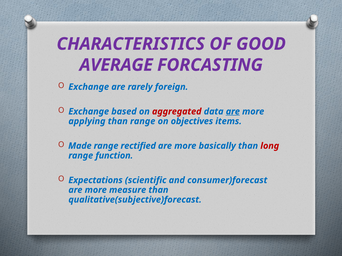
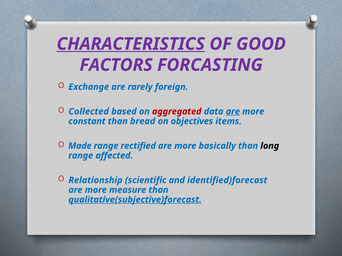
CHARACTERISTICS underline: none -> present
AVERAGE: AVERAGE -> FACTORS
Exchange at (89, 112): Exchange -> Collected
applying: applying -> constant
than range: range -> bread
long colour: red -> black
function: function -> affected
Expectations: Expectations -> Relationship
consumer)forecast: consumer)forecast -> identified)forecast
qualitative(subjective)forecast underline: none -> present
